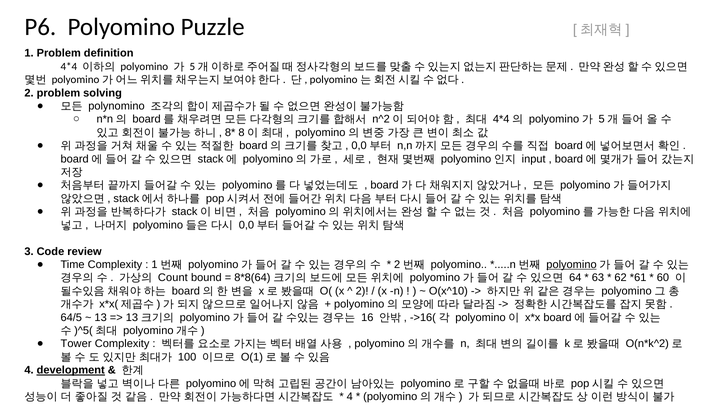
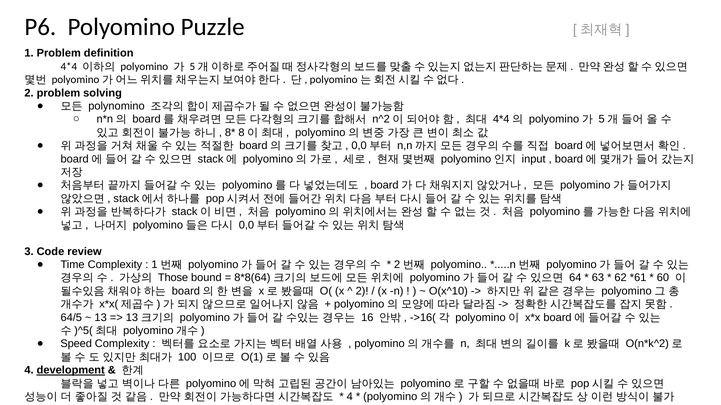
polyomino at (572, 265) underline: present -> none
Count: Count -> Those
Tower: Tower -> Speed
